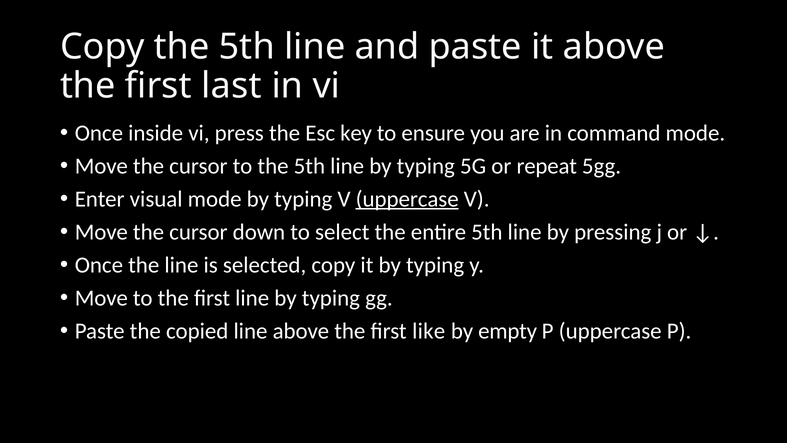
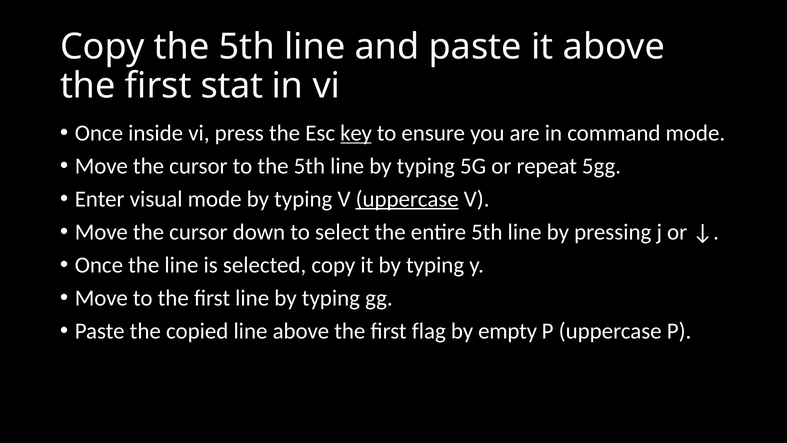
last: last -> stat
key underline: none -> present
like: like -> flag
